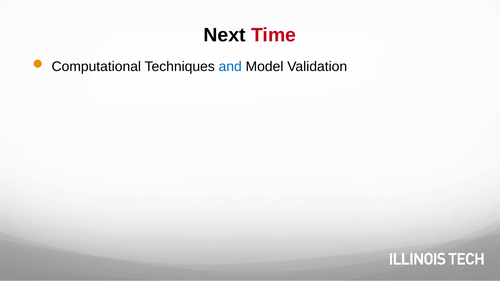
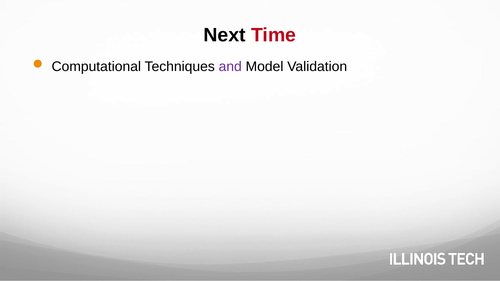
and colour: blue -> purple
